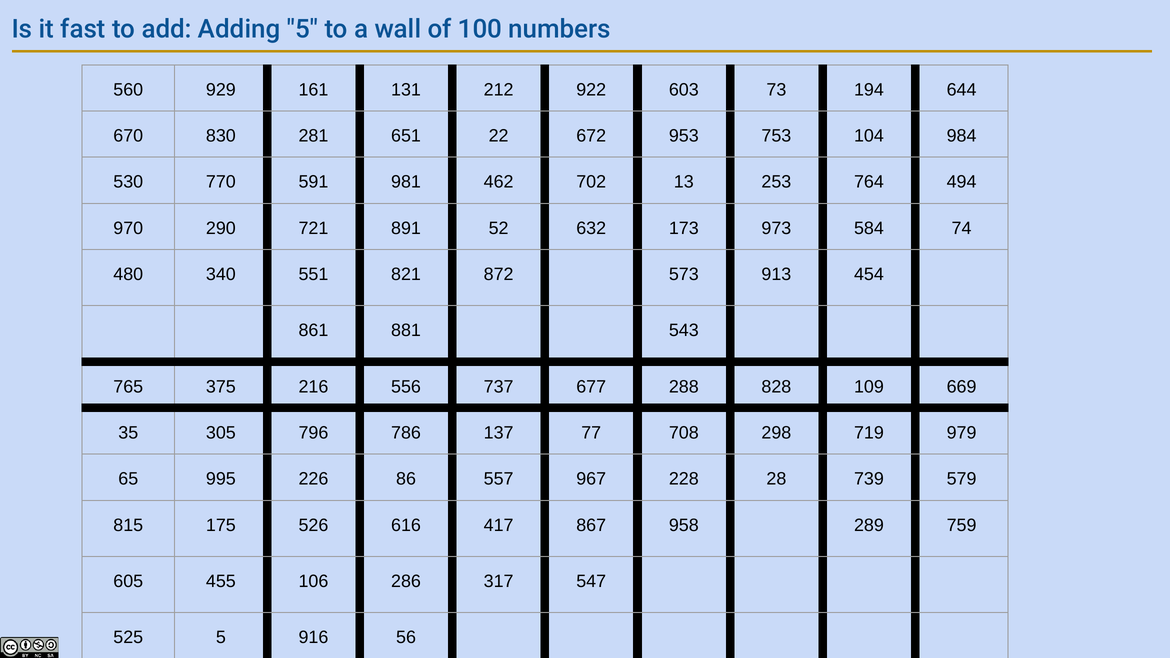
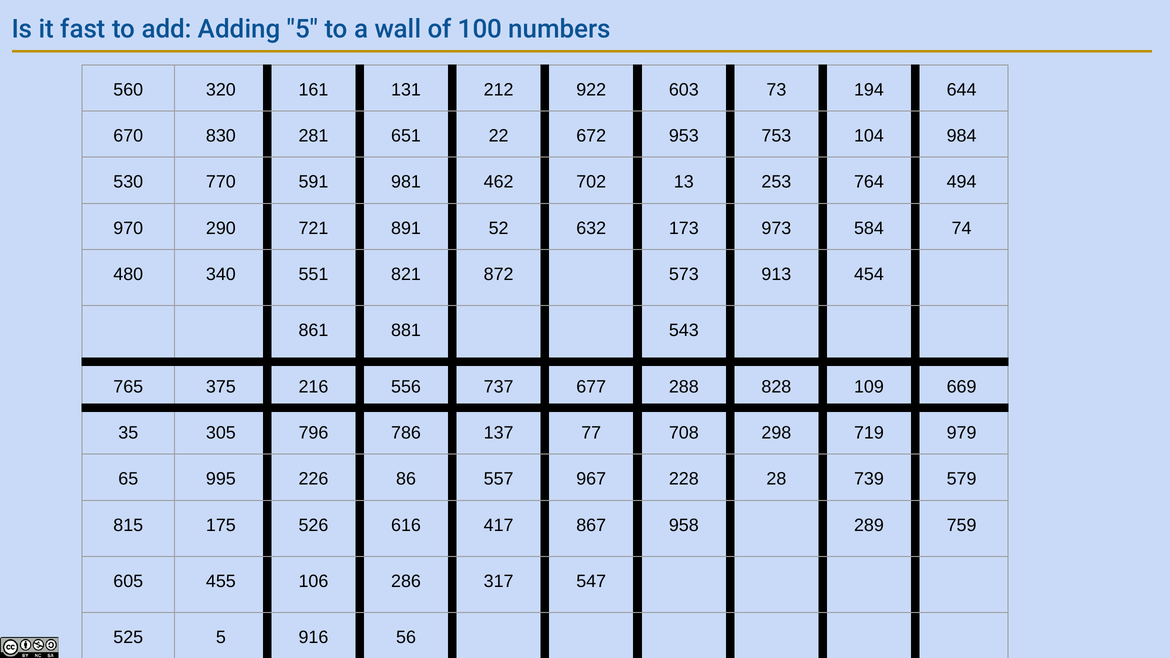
929: 929 -> 320
